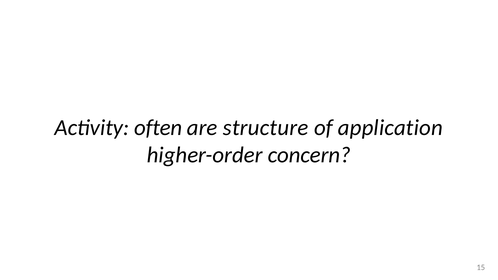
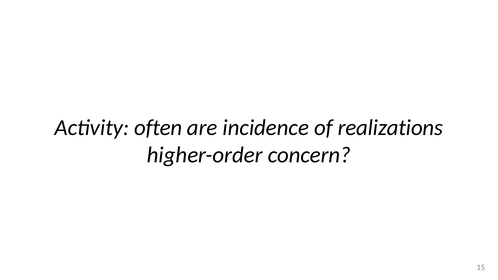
structure: structure -> incidence
application: application -> realizations
